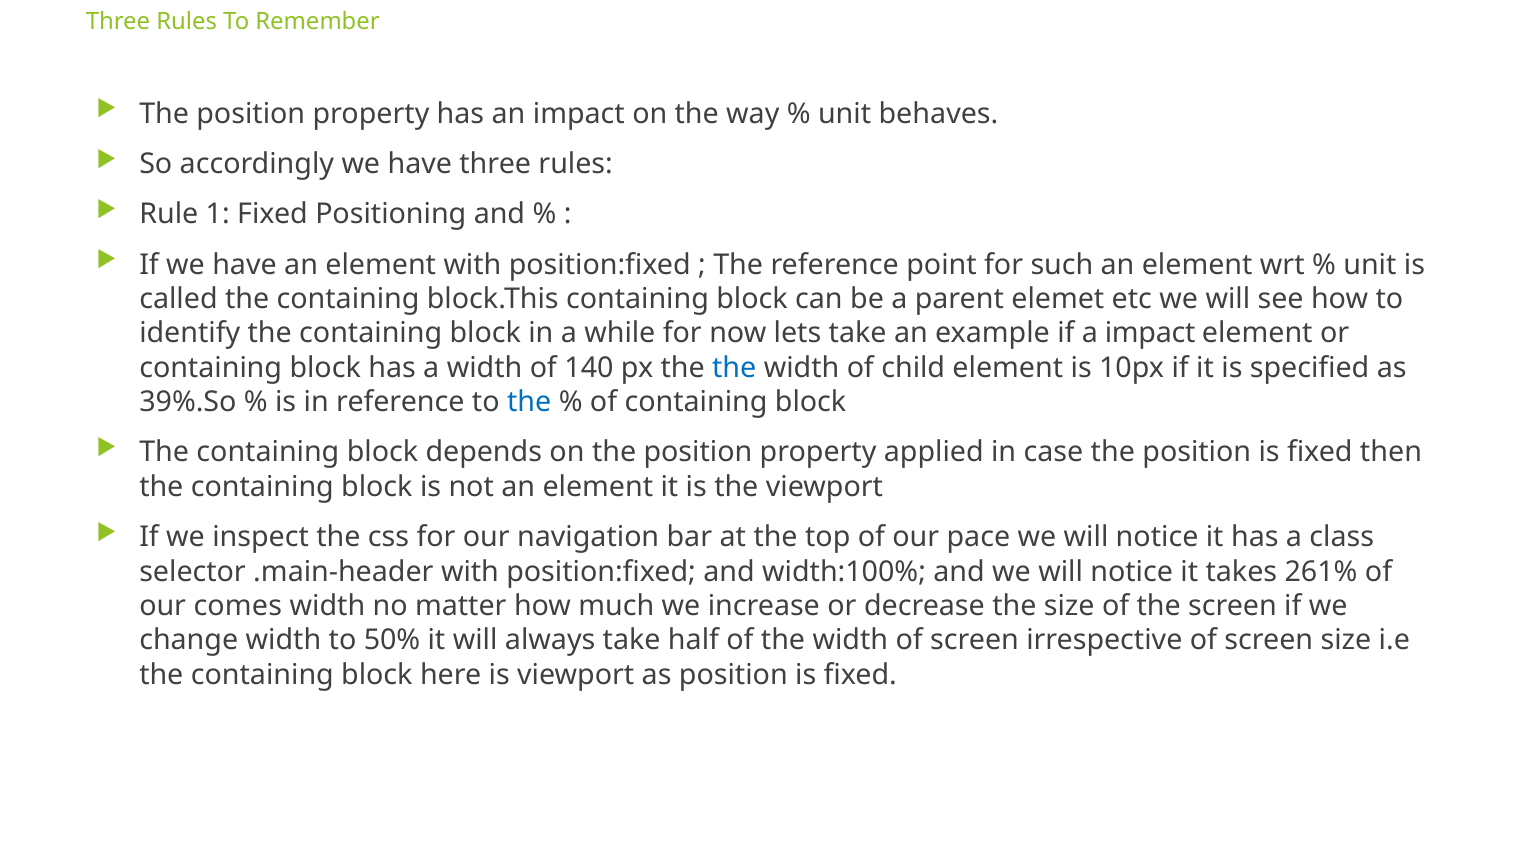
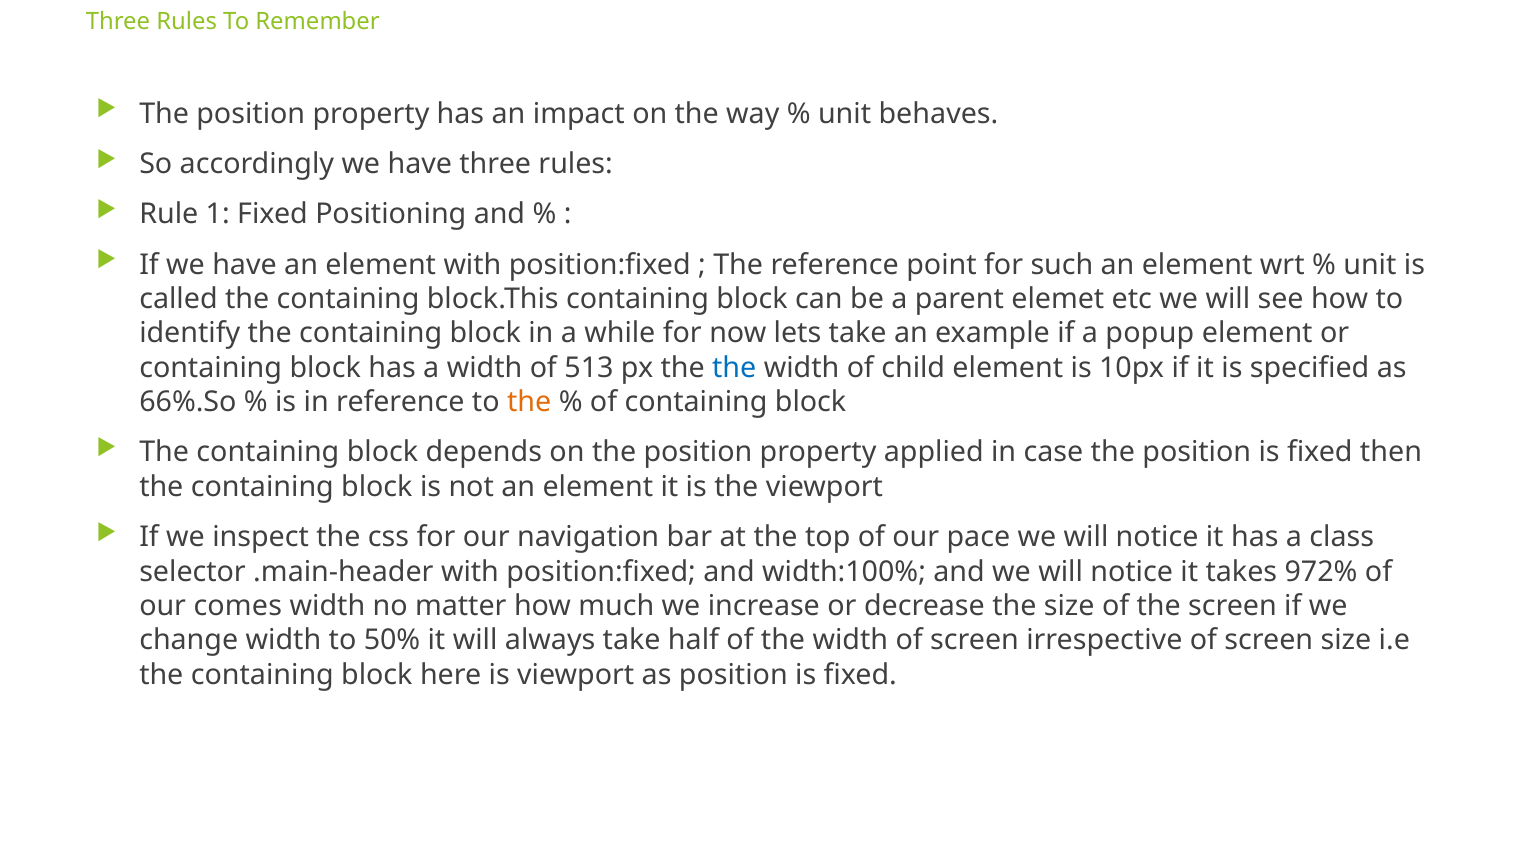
a impact: impact -> popup
140: 140 -> 513
39%.So: 39%.So -> 66%.So
the at (529, 402) colour: blue -> orange
261%: 261% -> 972%
